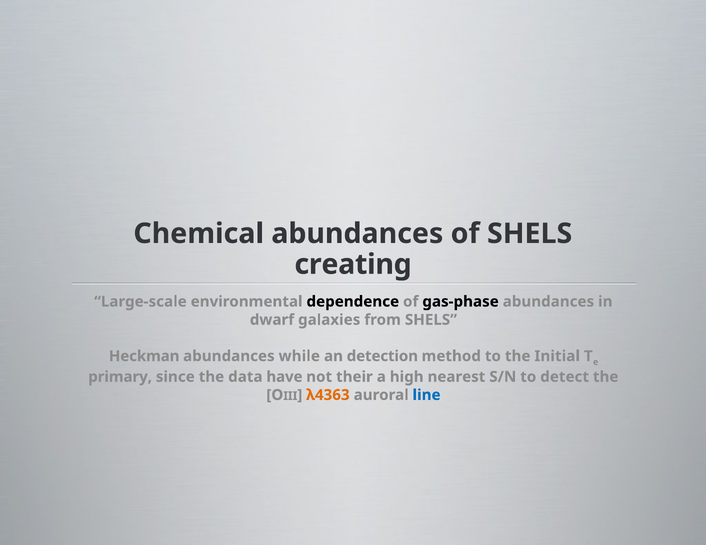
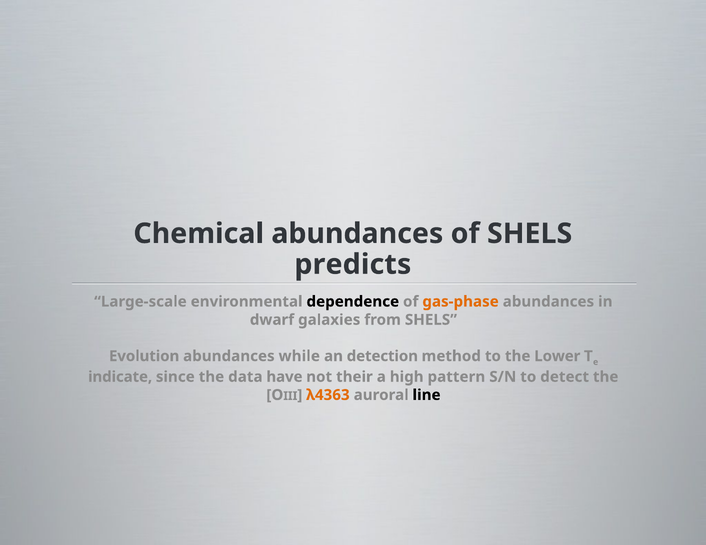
creating: creating -> predicts
gas-phase colour: black -> orange
Heckman: Heckman -> Evolution
Initial: Initial -> Lower
primary: primary -> indicate
nearest: nearest -> pattern
line colour: blue -> black
